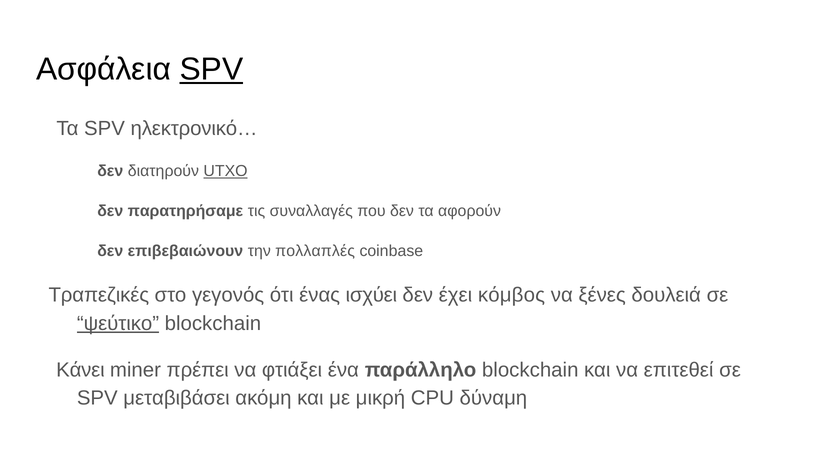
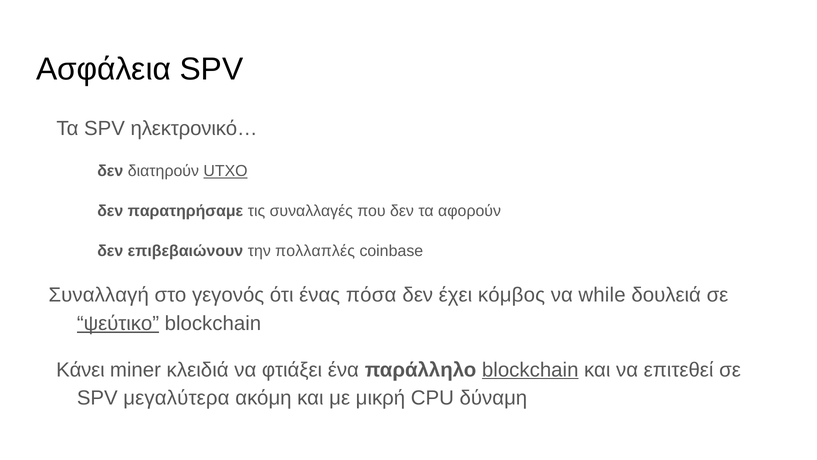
SPV at (211, 69) underline: present -> none
Τραπεζικές: Τραπεζικές -> Συναλλαγή
ισχύει: ισχύει -> πόσα
ξένες: ξένες -> while
πρέπει: πρέπει -> κλειδιά
blockchain at (530, 369) underline: none -> present
μεταβιβάσει: μεταβιβάσει -> μεγαλύτερα
